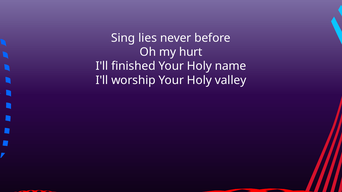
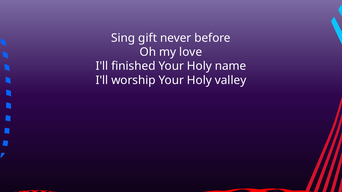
lies: lies -> gift
hurt: hurt -> love
